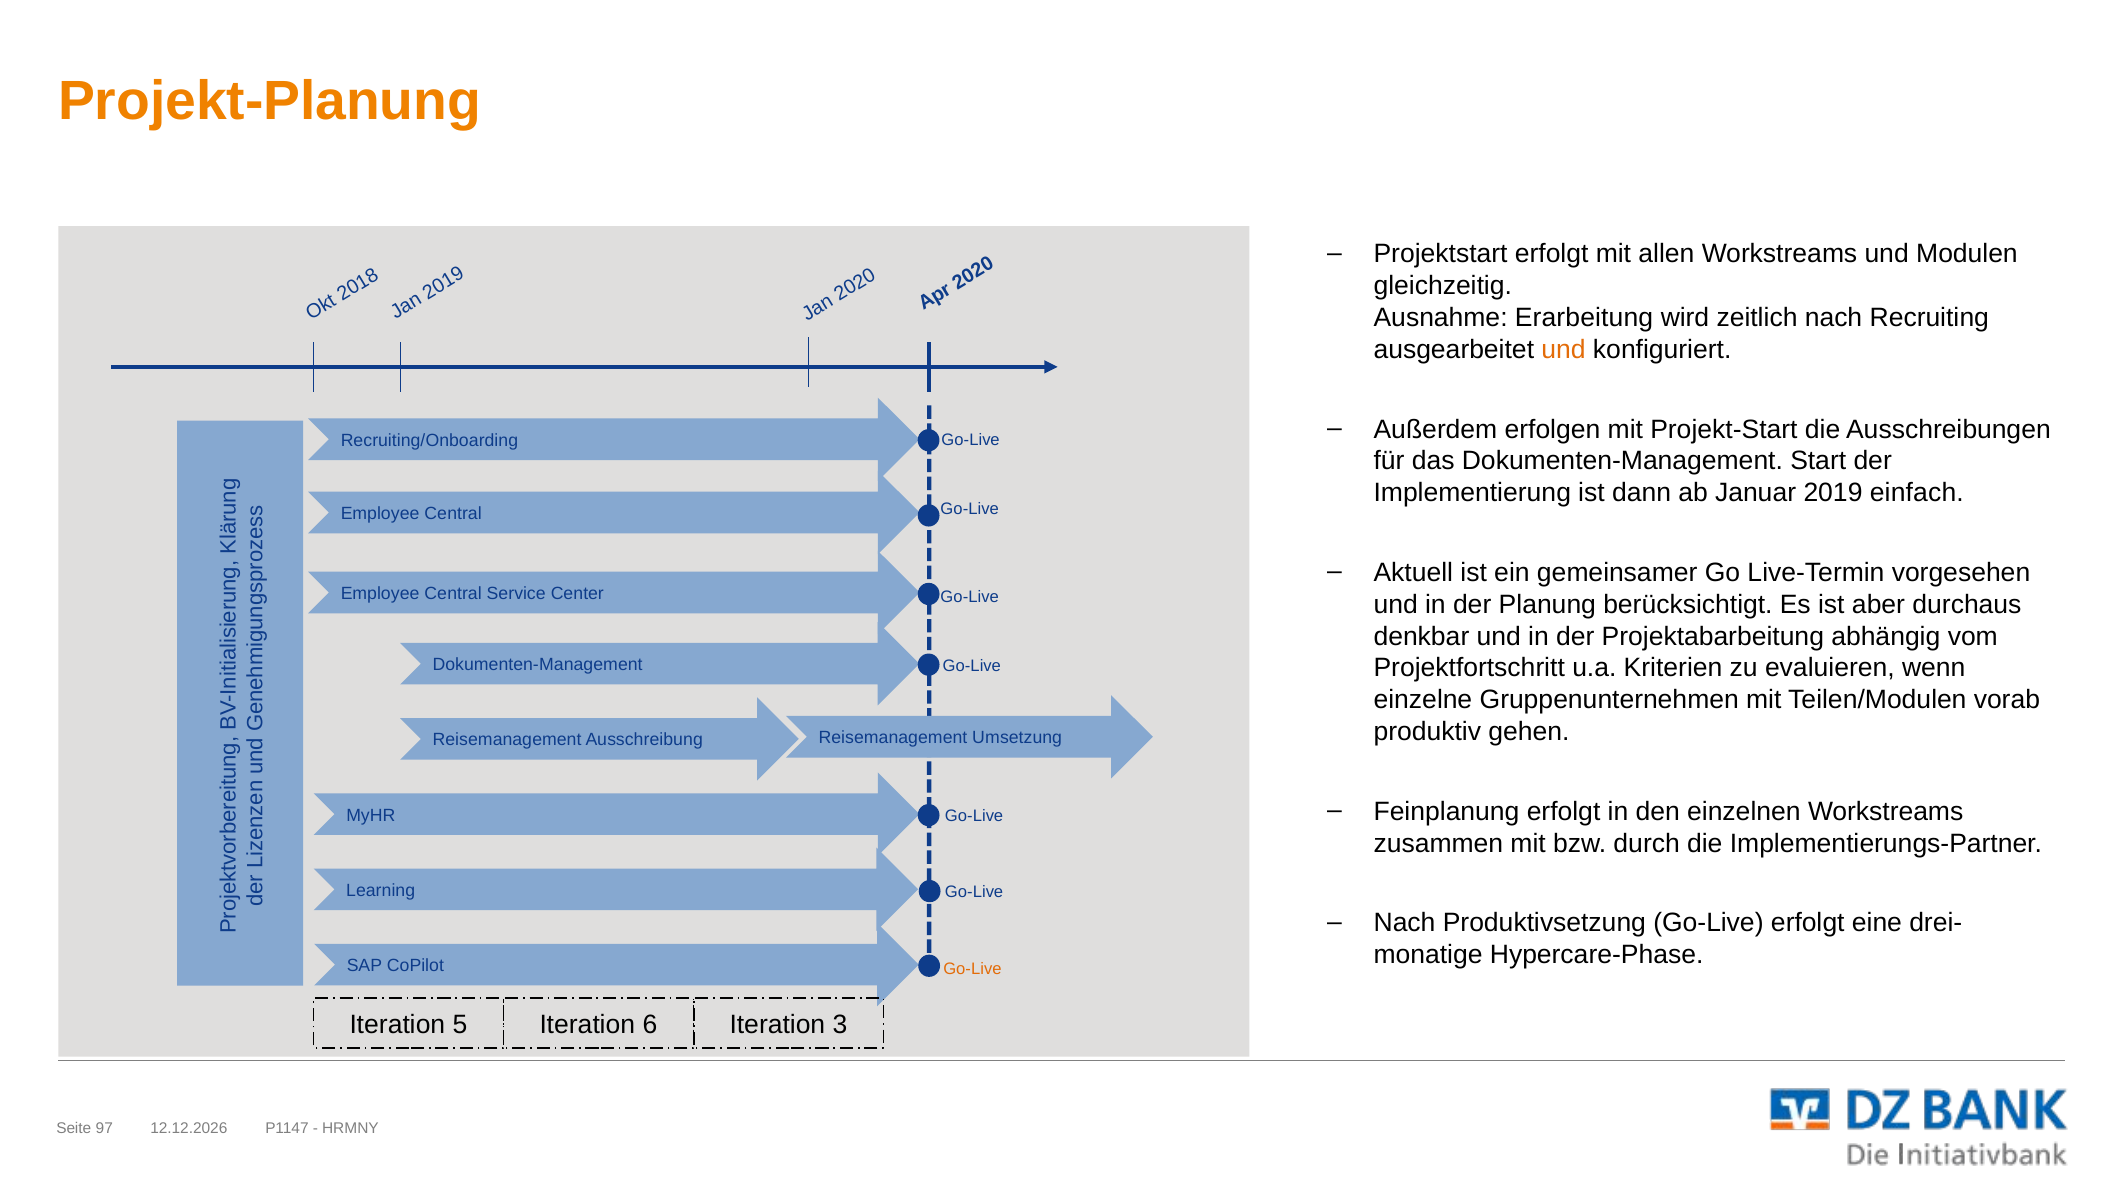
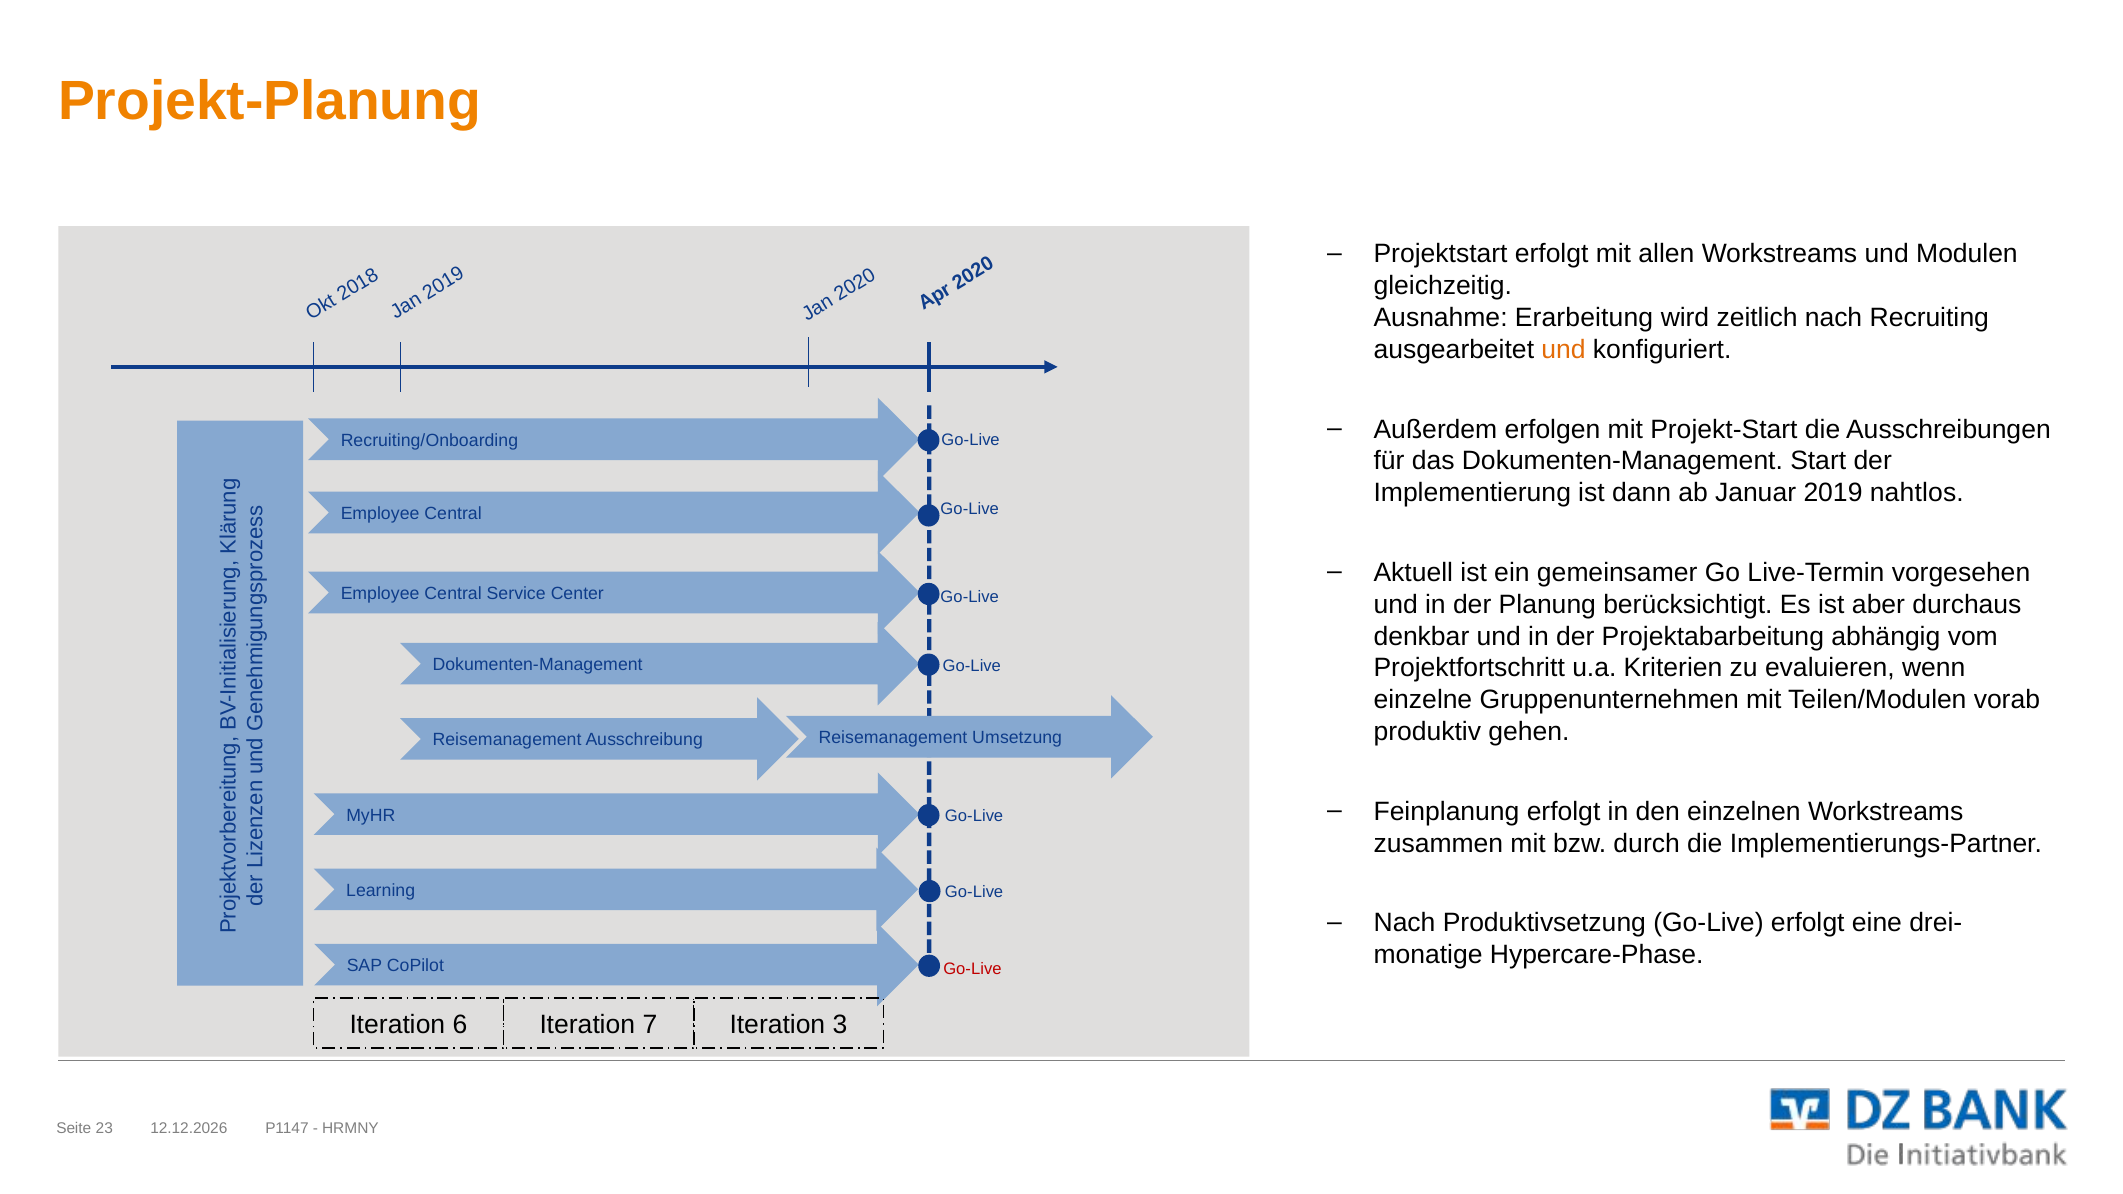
einfach: einfach -> nahtlos
Go-Live at (972, 969) colour: orange -> red
5: 5 -> 6
6: 6 -> 7
97: 97 -> 23
